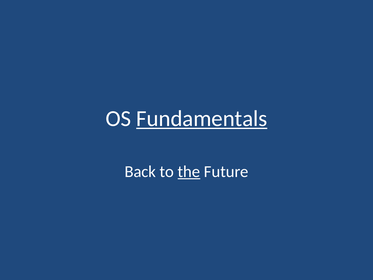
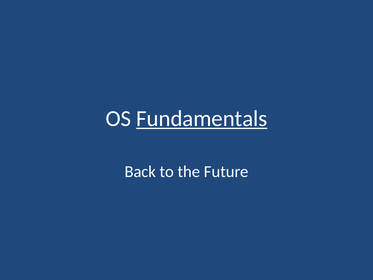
the underline: present -> none
